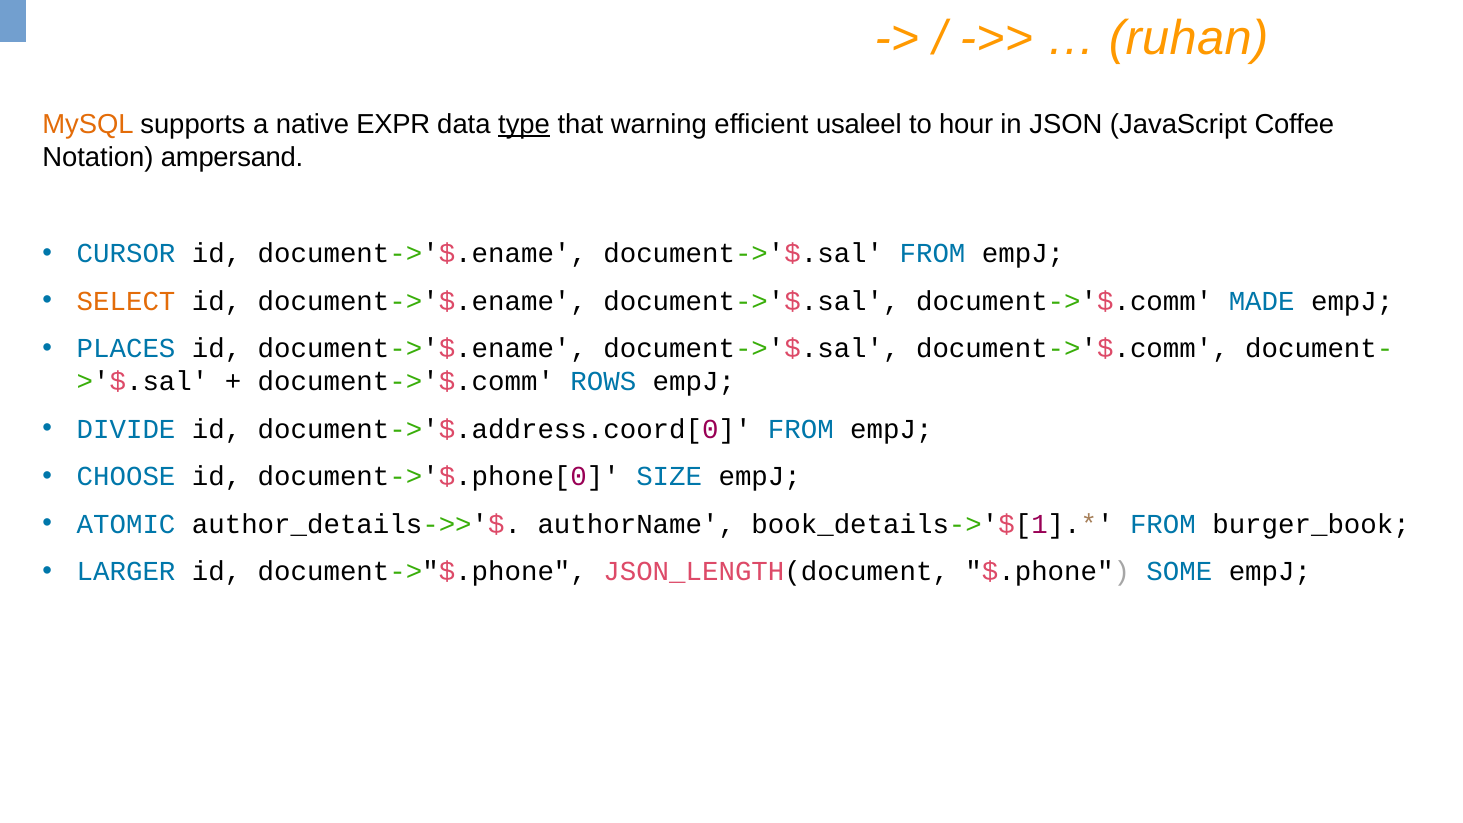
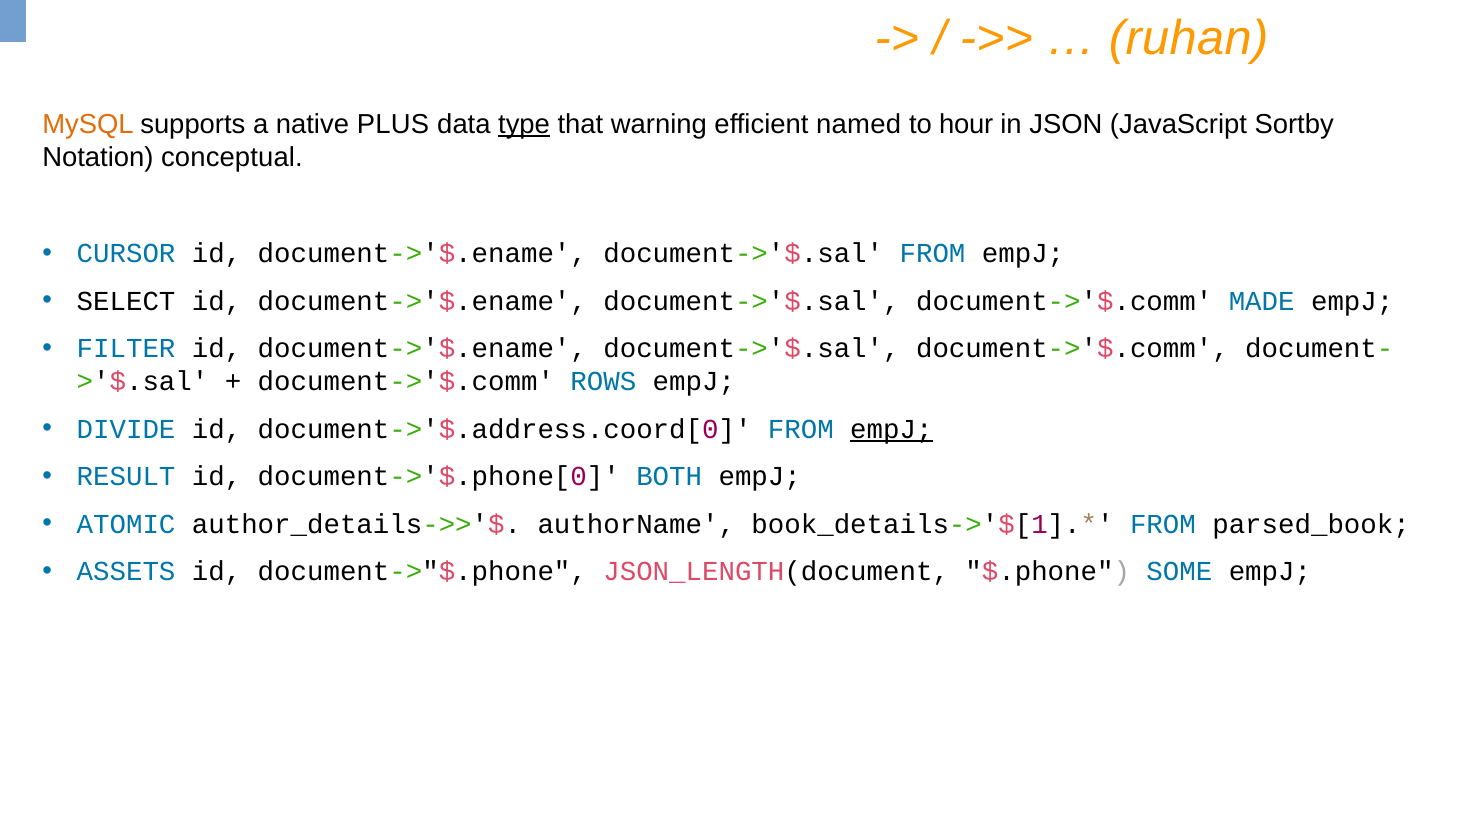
EXPR: EXPR -> PLUS
usaleel: usaleel -> named
Coffee: Coffee -> Sortby
ampersand: ampersand -> conceptual
SELECT colour: orange -> black
PLACES: PLACES -> FILTER
empJ at (891, 429) underline: none -> present
CHOOSE: CHOOSE -> RESULT
SIZE: SIZE -> BOTH
burger_book: burger_book -> parsed_book
LARGER: LARGER -> ASSETS
